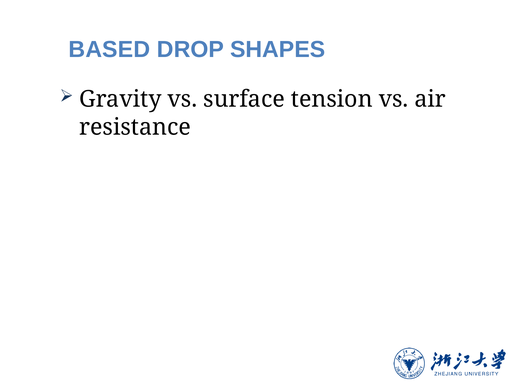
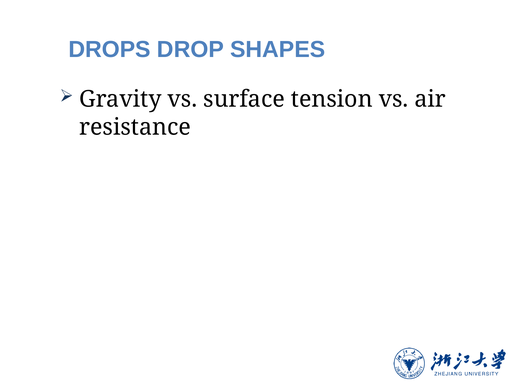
BASED: BASED -> DROPS
